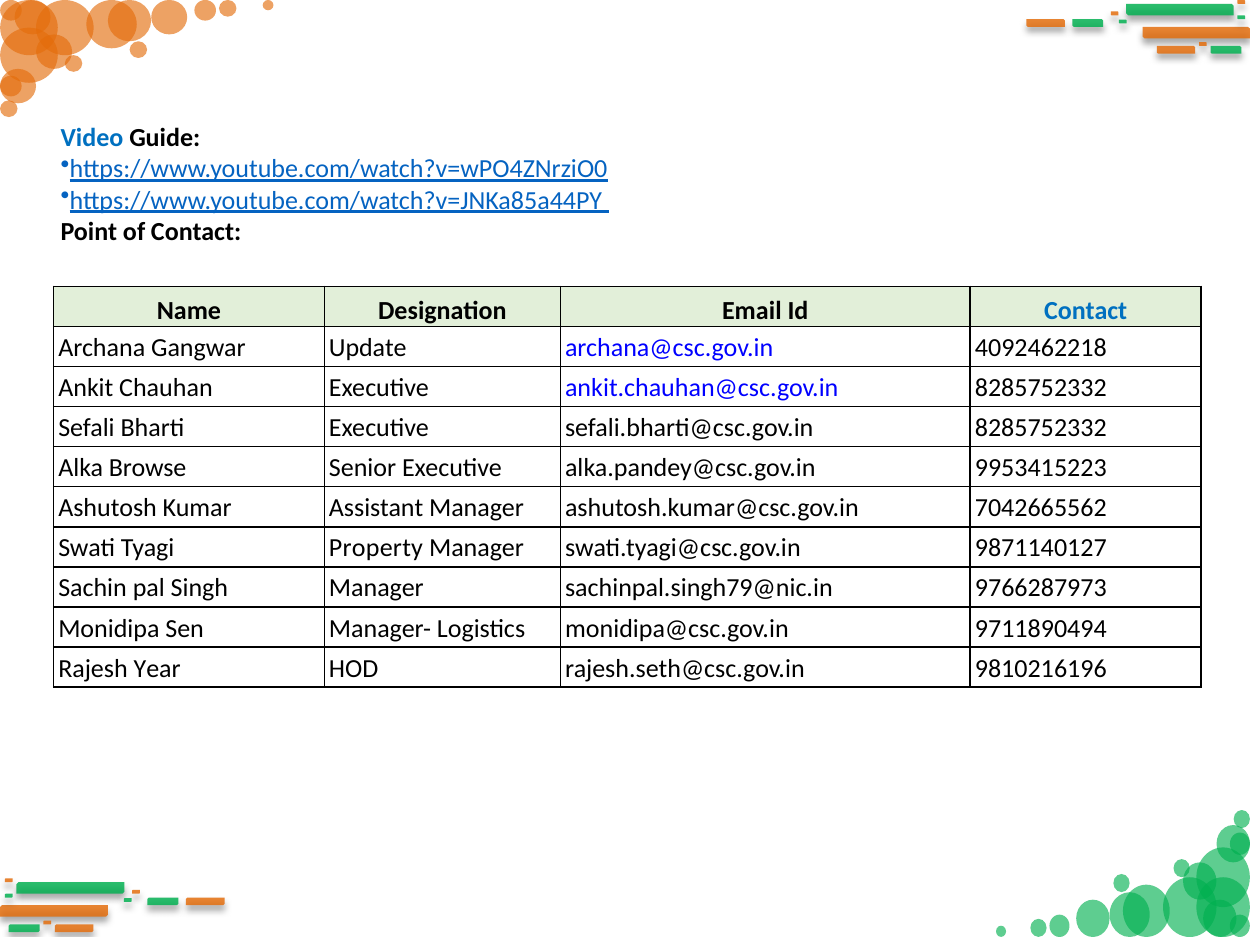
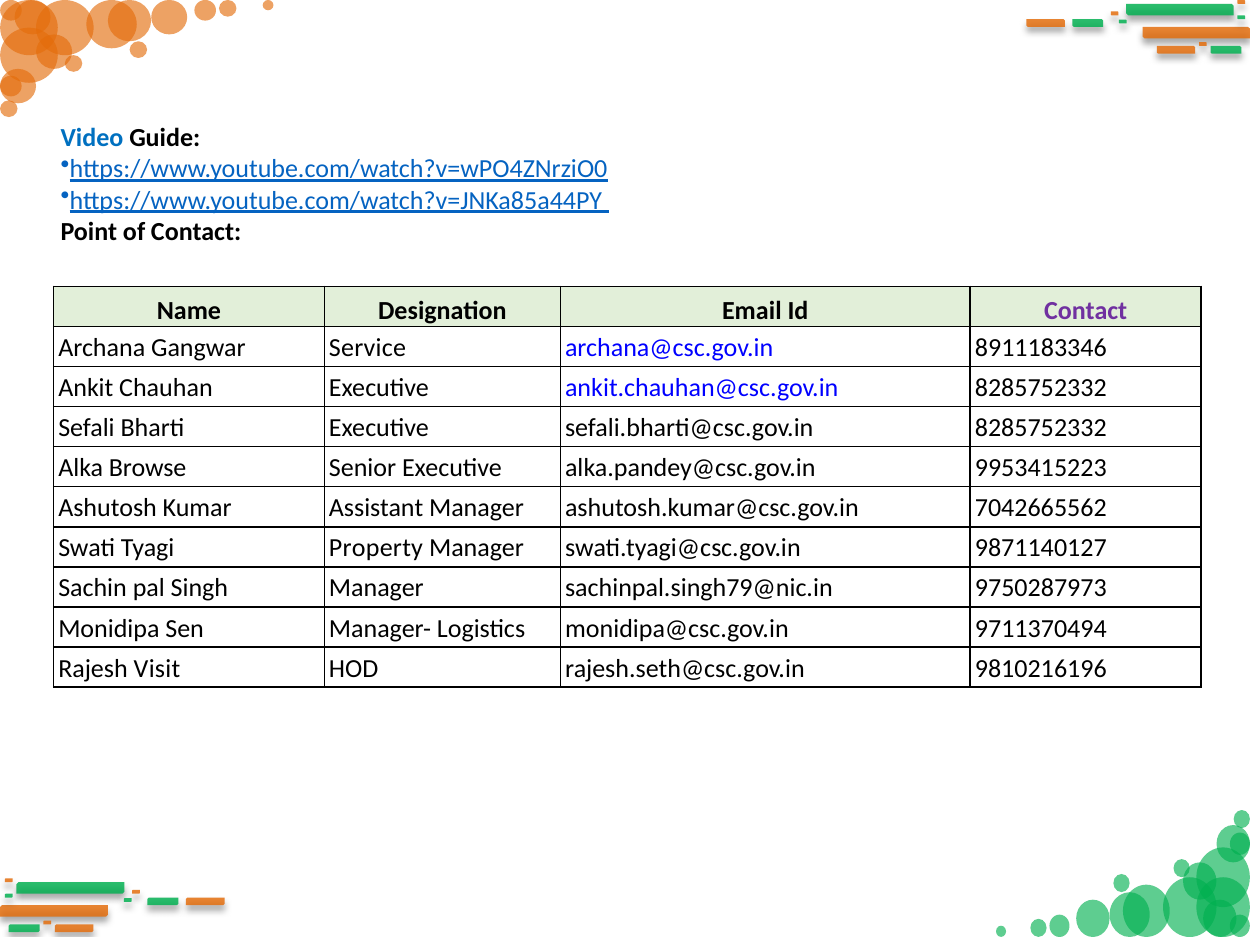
Contact at (1086, 311) colour: blue -> purple
Update: Update -> Service
4092462218: 4092462218 -> 8911183346
9766287973: 9766287973 -> 9750287973
9711890494: 9711890494 -> 9711370494
Year: Year -> Visit
